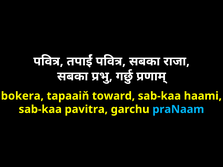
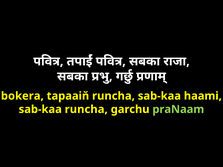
tapaaiň toward: toward -> runcha
sab-kaa pavitra: pavitra -> runcha
praNaam colour: light blue -> light green
